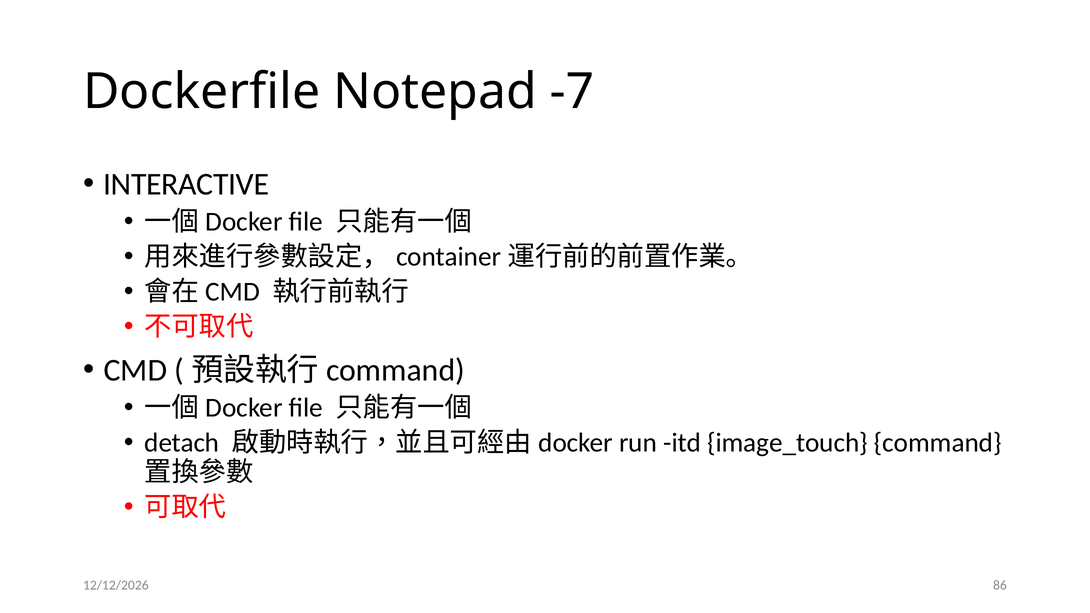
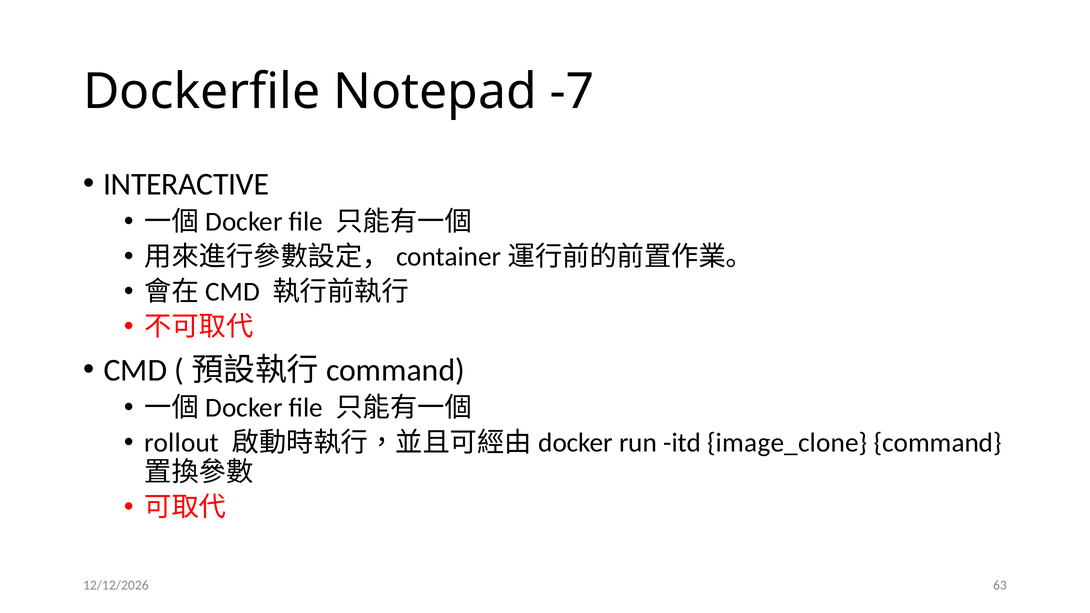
detach: detach -> rollout
image_touch: image_touch -> image_clone
86: 86 -> 63
